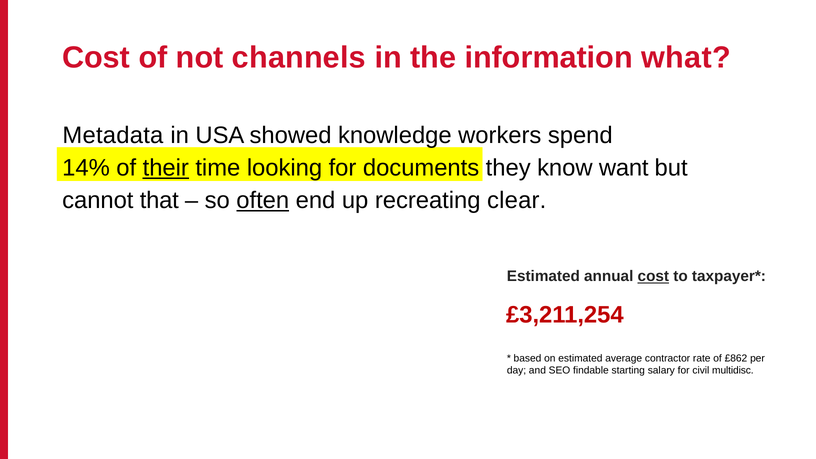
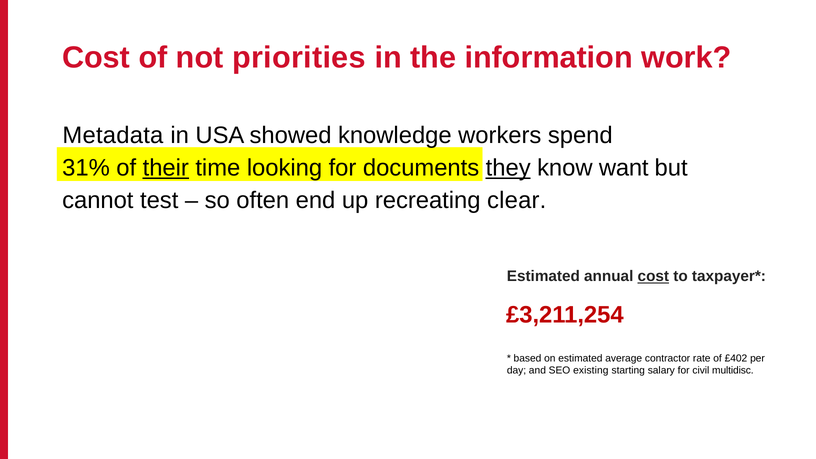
channels: channels -> priorities
what: what -> work
14%: 14% -> 31%
they underline: none -> present
that: that -> test
often underline: present -> none
£862: £862 -> £402
findable: findable -> existing
